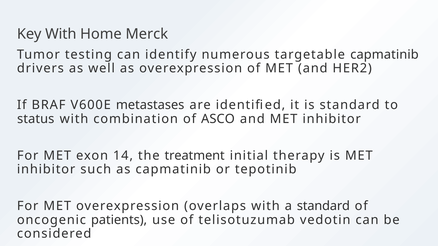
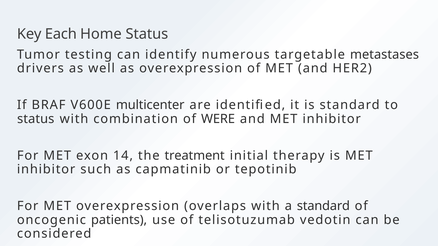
Key With: With -> Each
Home Merck: Merck -> Status
targetable capmatinib: capmatinib -> metastases
metastases: metastases -> multicenter
ASCO: ASCO -> WERE
